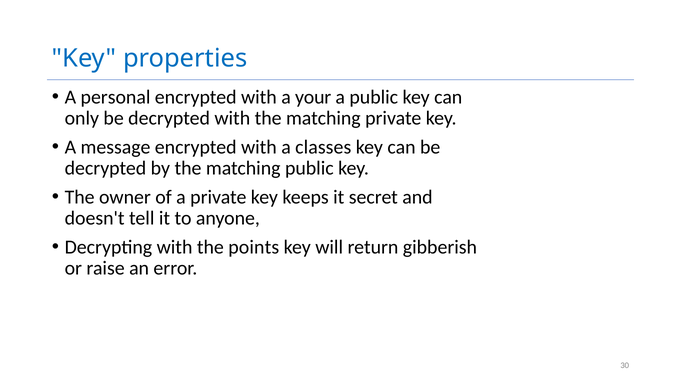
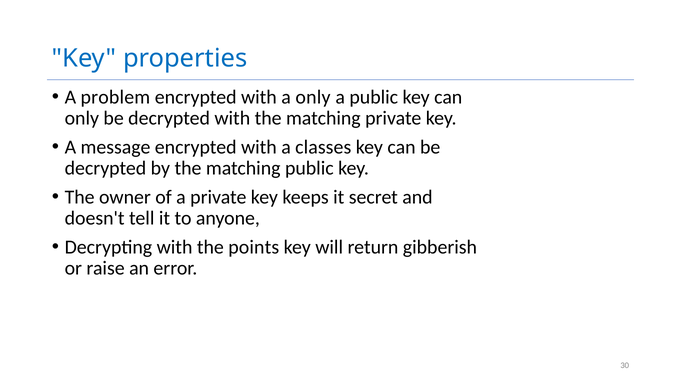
personal: personal -> problem
a your: your -> only
